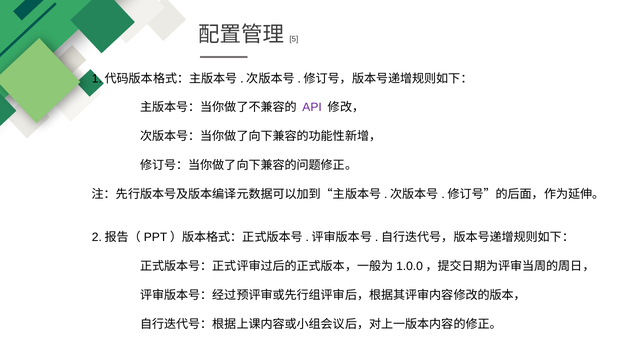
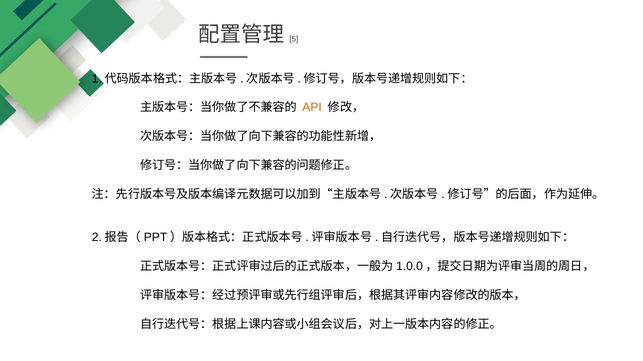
API colour: purple -> orange
